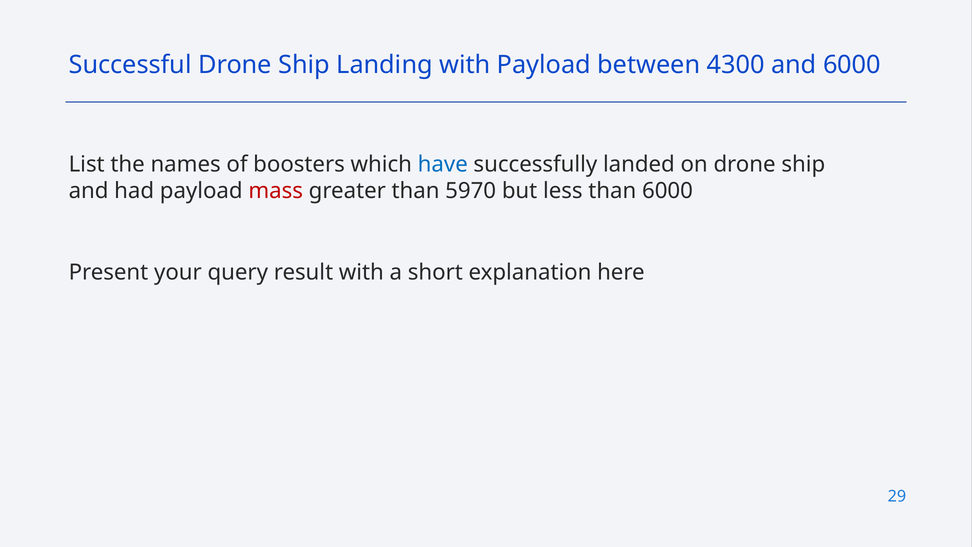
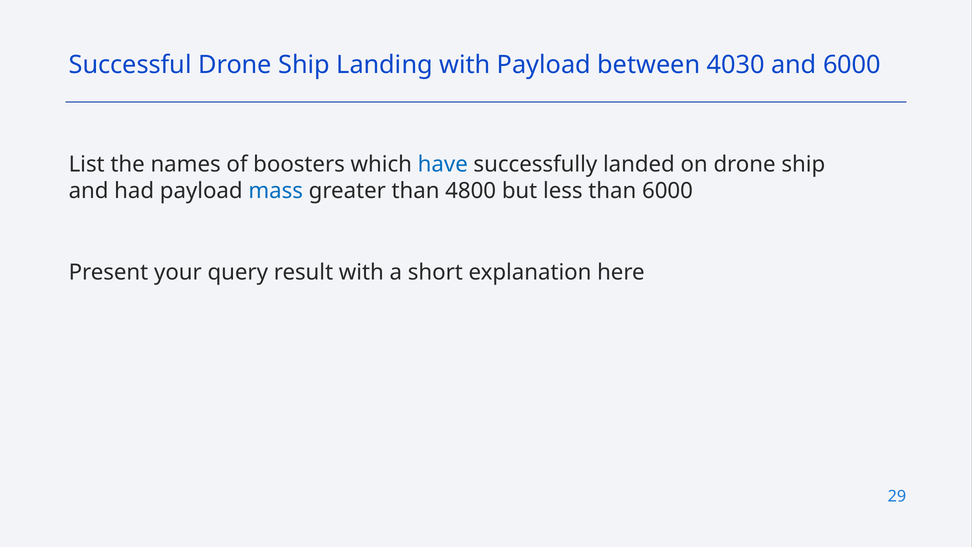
4300: 4300 -> 4030
mass colour: red -> blue
5970: 5970 -> 4800
